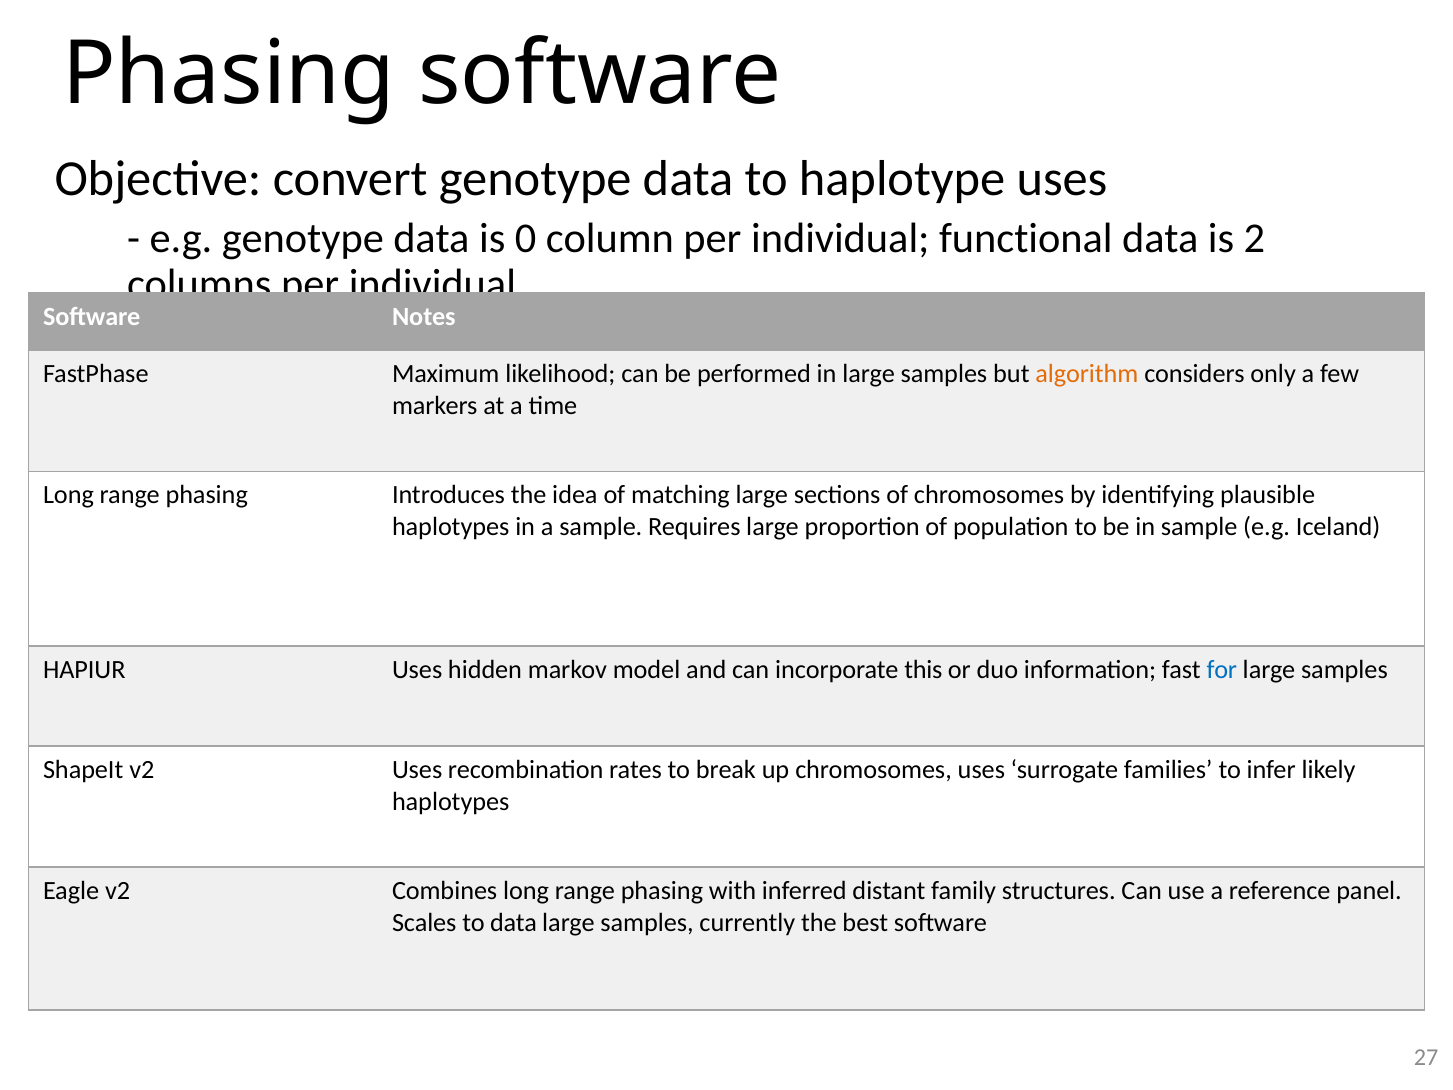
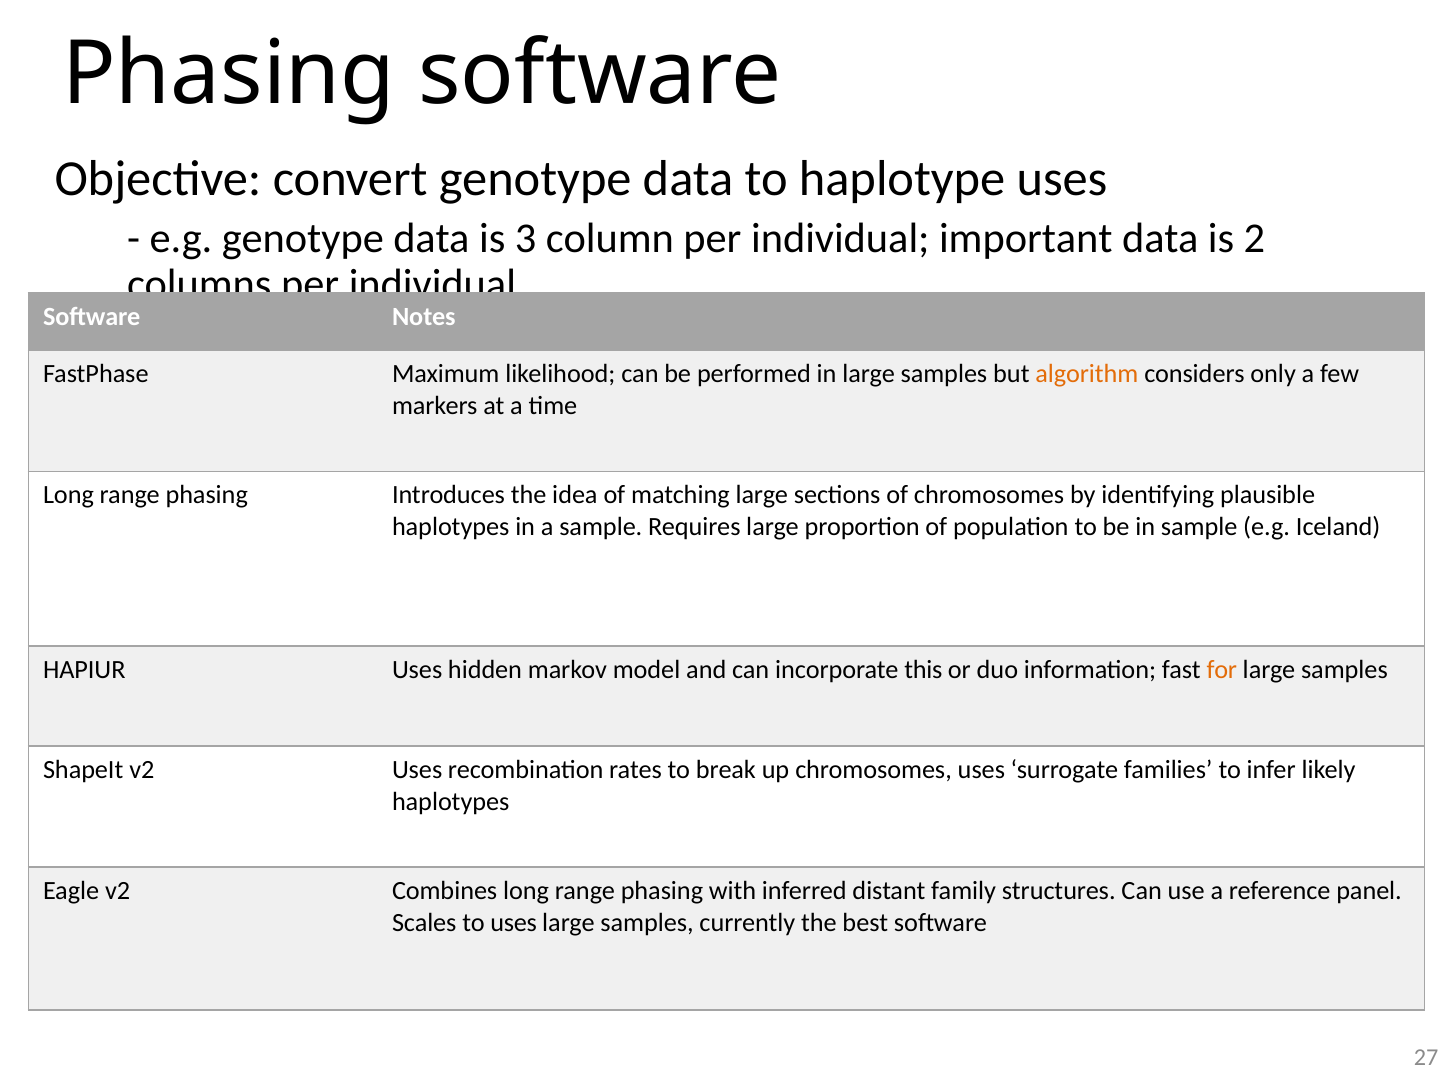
0: 0 -> 3
functional: functional -> important
for colour: blue -> orange
to data: data -> uses
